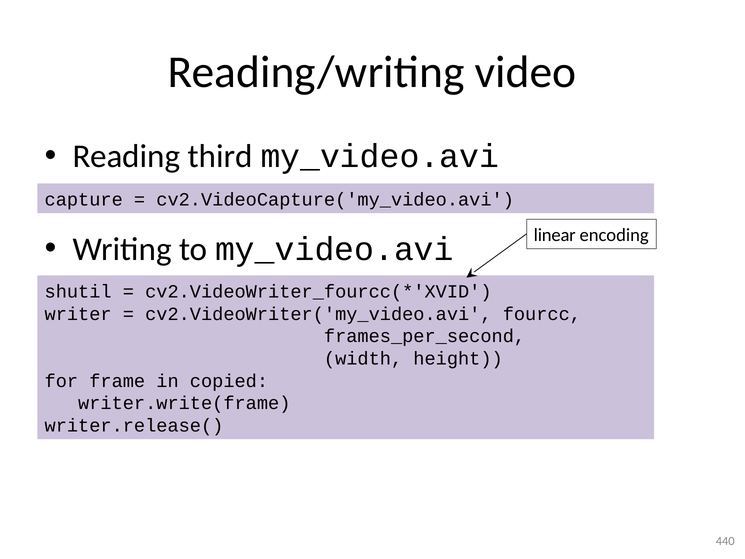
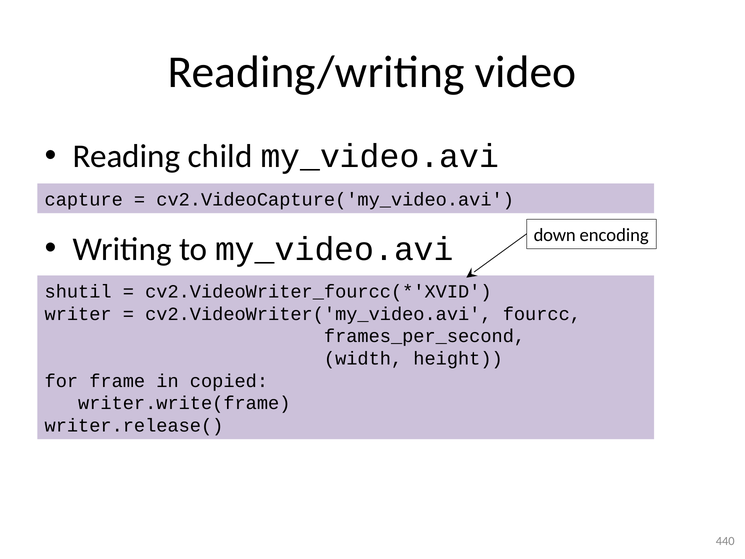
third: third -> child
linear: linear -> down
